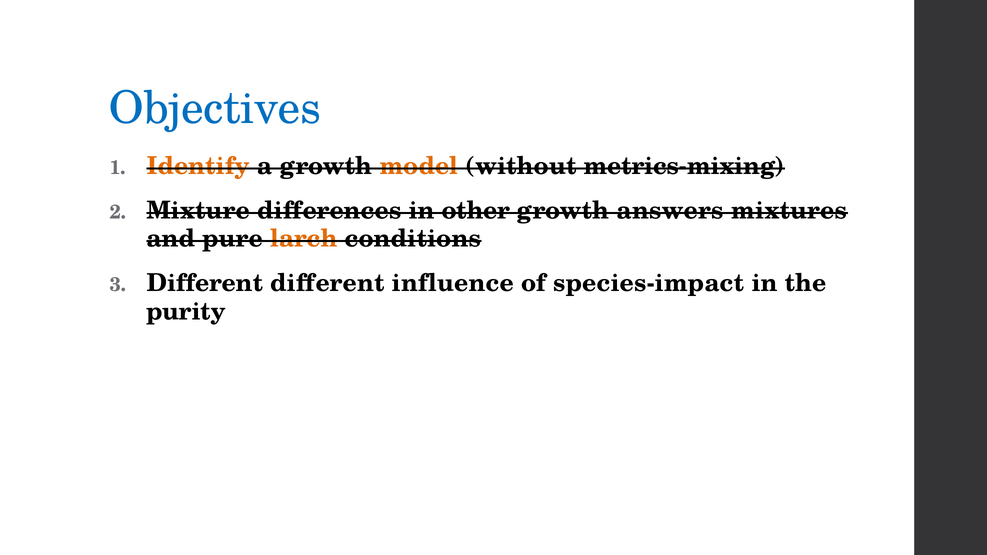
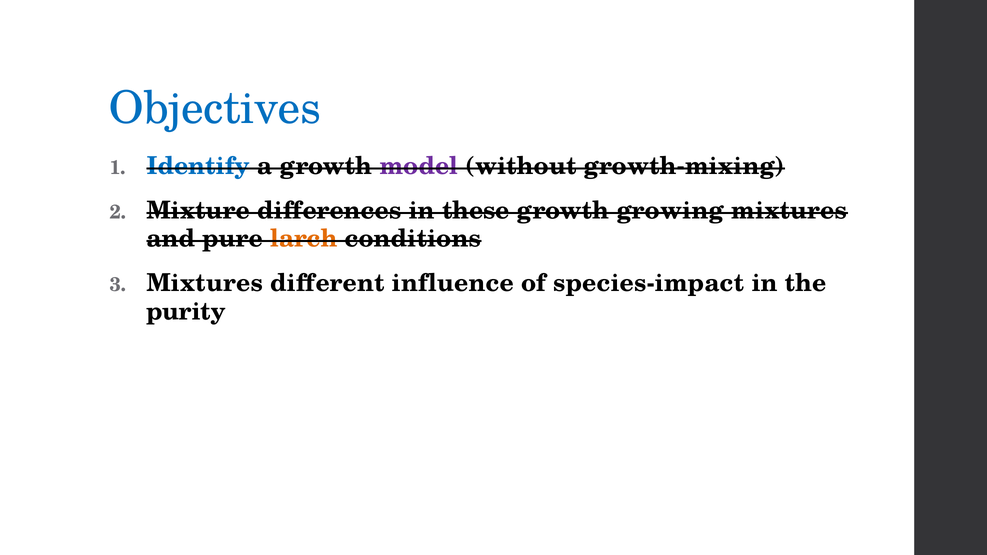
Identify colour: orange -> blue
model colour: orange -> purple
metrics-mixing: metrics-mixing -> growth-mixing
other: other -> these
answers: answers -> growing
Different at (205, 283): Different -> Mixtures
